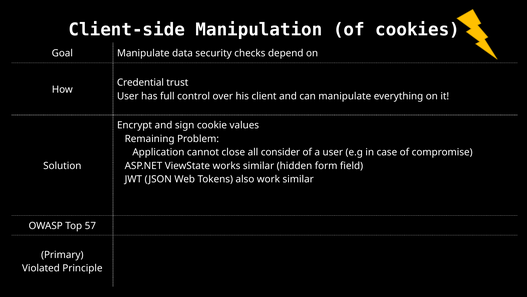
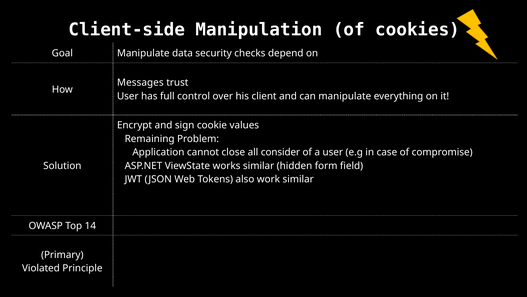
Credential: Credential -> Messages
57: 57 -> 14
